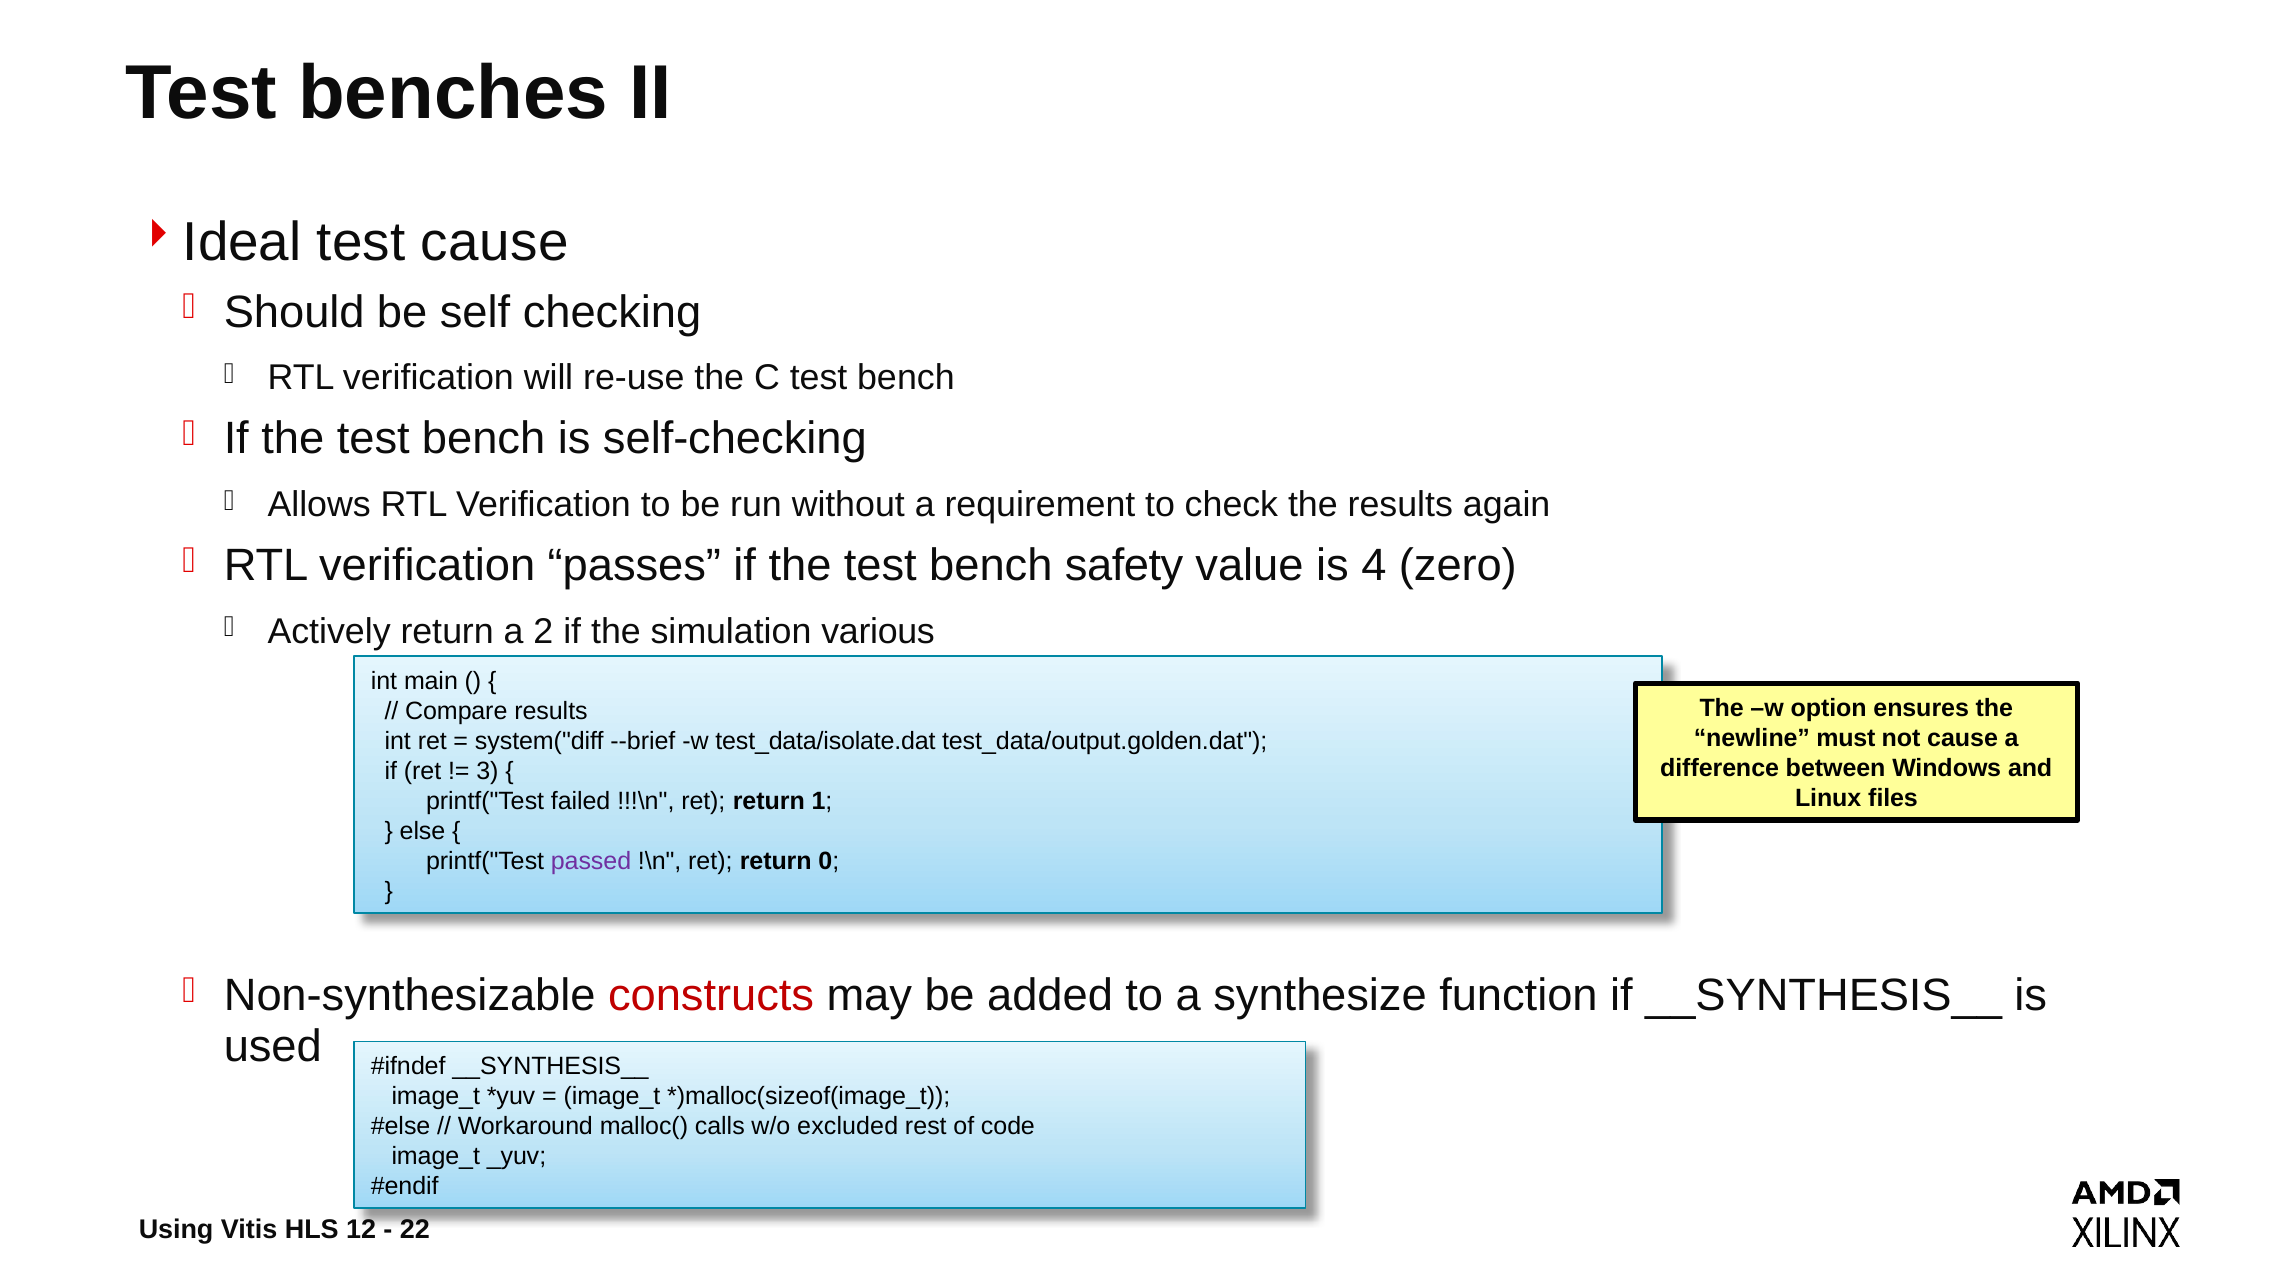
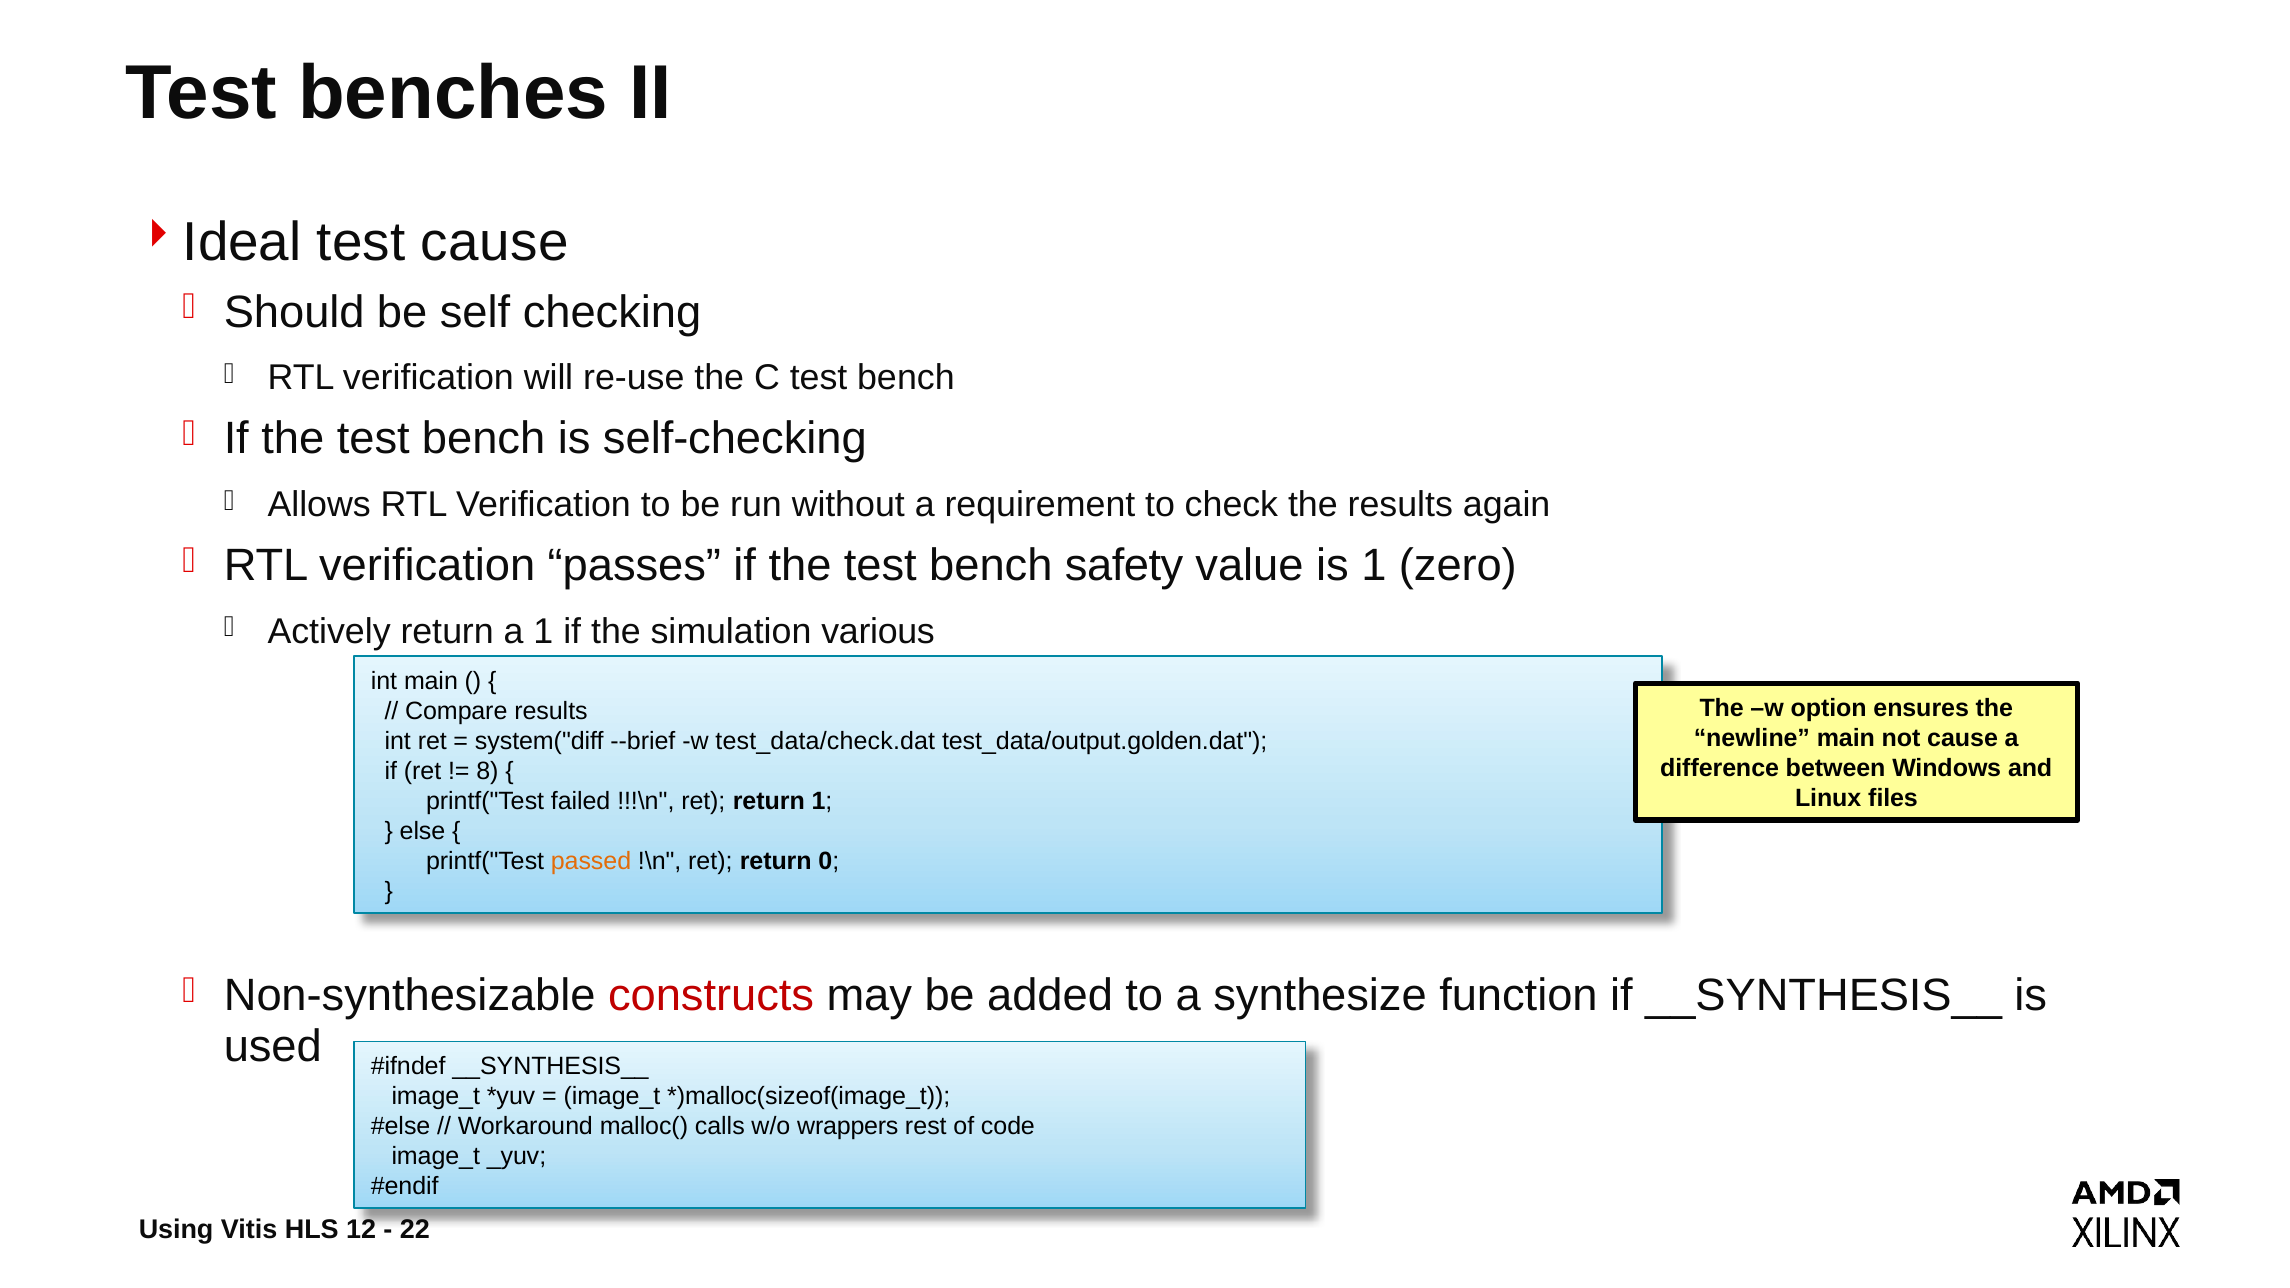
is 4: 4 -> 1
a 2: 2 -> 1
newline must: must -> main
test_data/isolate.dat: test_data/isolate.dat -> test_data/check.dat
3: 3 -> 8
passed colour: purple -> orange
excluded: excluded -> wrappers
